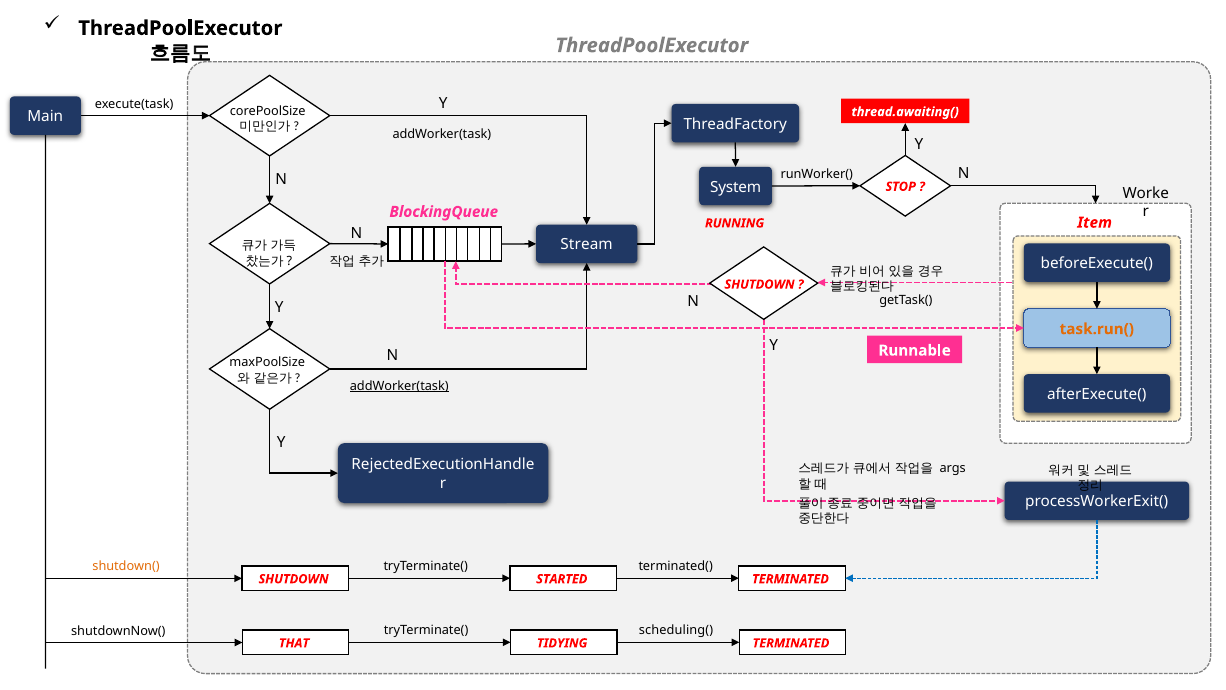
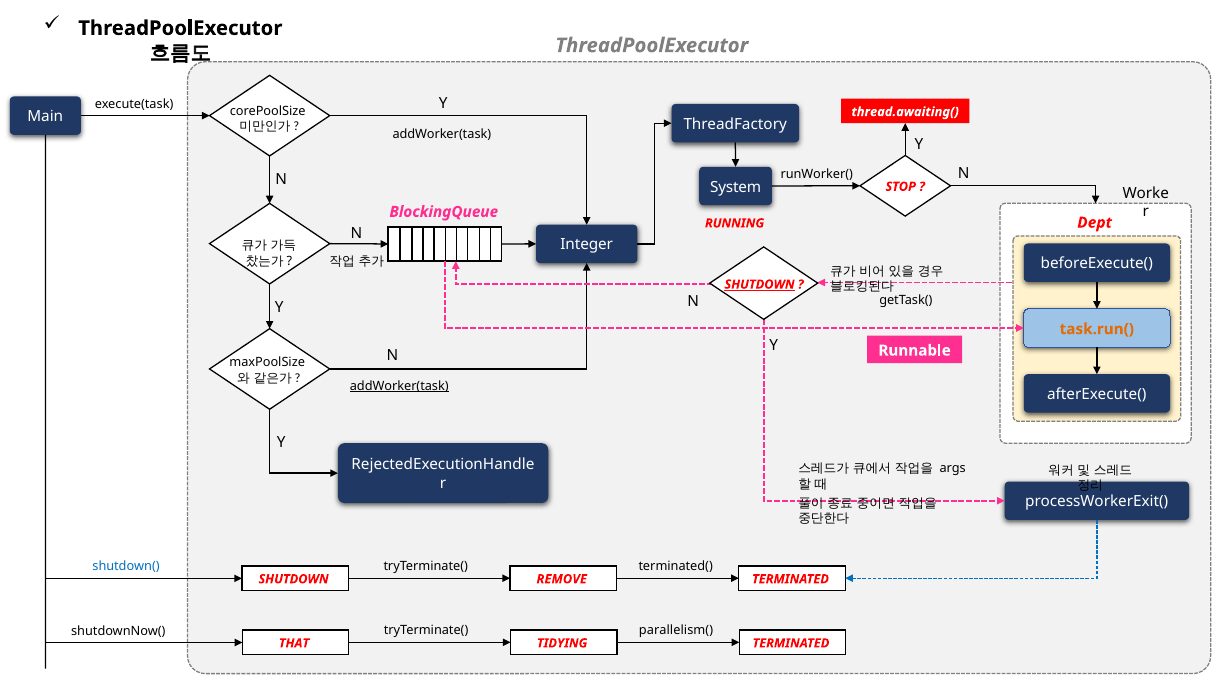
Item: Item -> Dept
Stream: Stream -> Integer
SHUTDOWN at (760, 284) underline: none -> present
shutdown( colour: orange -> blue
STARTED: STARTED -> REMOVE
scheduling(: scheduling( -> parallelism(
